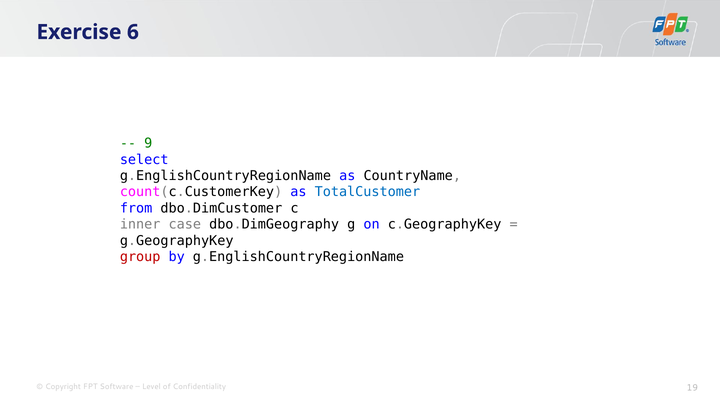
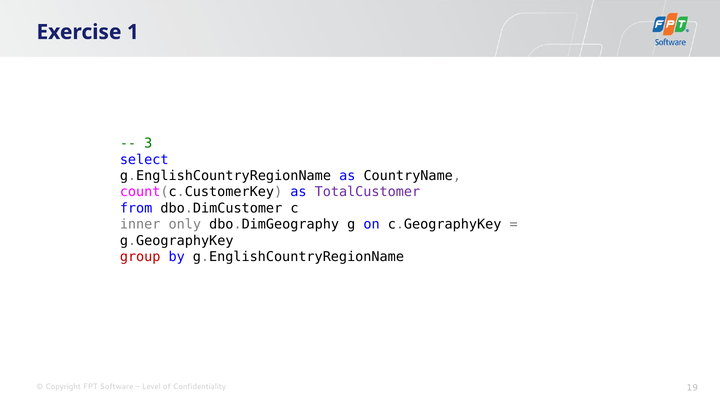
6: 6 -> 1
9: 9 -> 3
TotalCustomer colour: blue -> purple
case: case -> only
